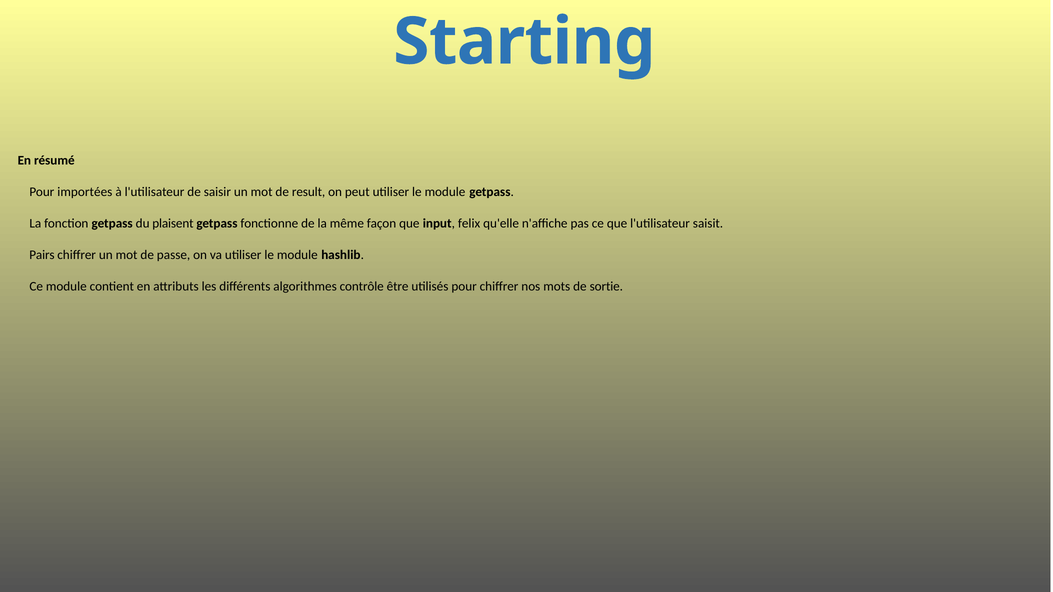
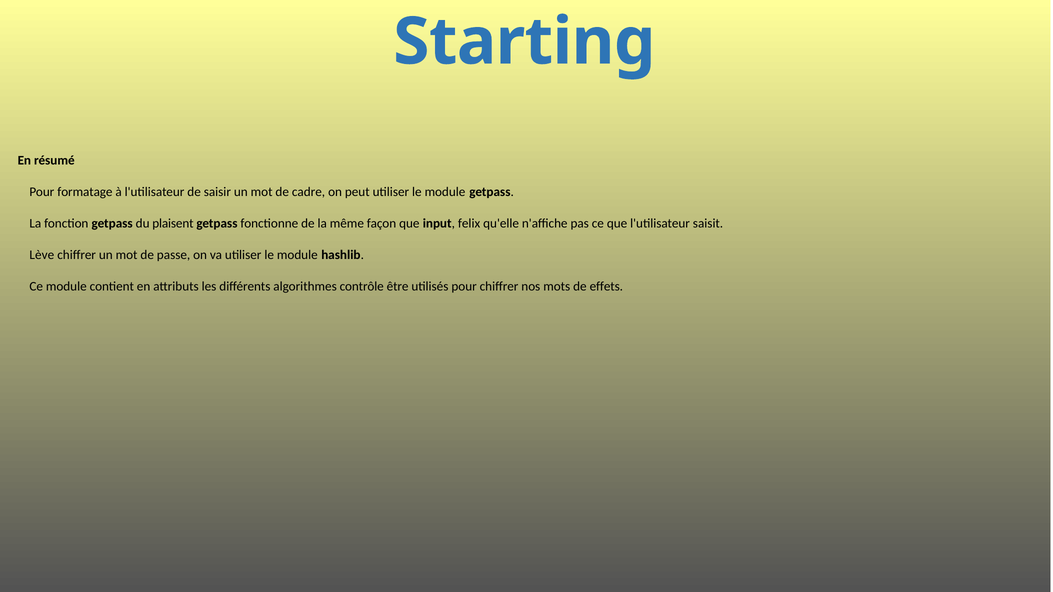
importées: importées -> formatage
result: result -> cadre
Pairs: Pairs -> Lève
sortie: sortie -> effets
